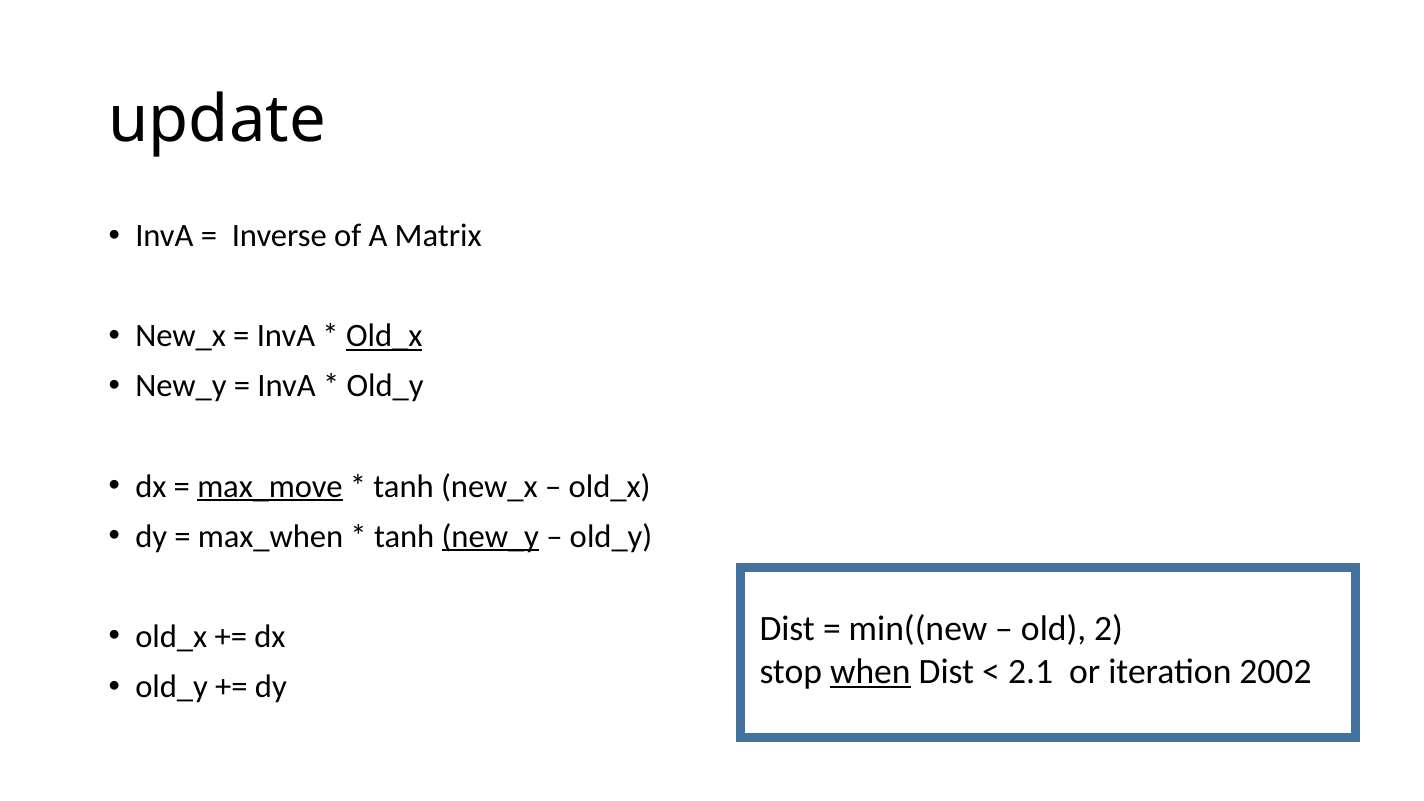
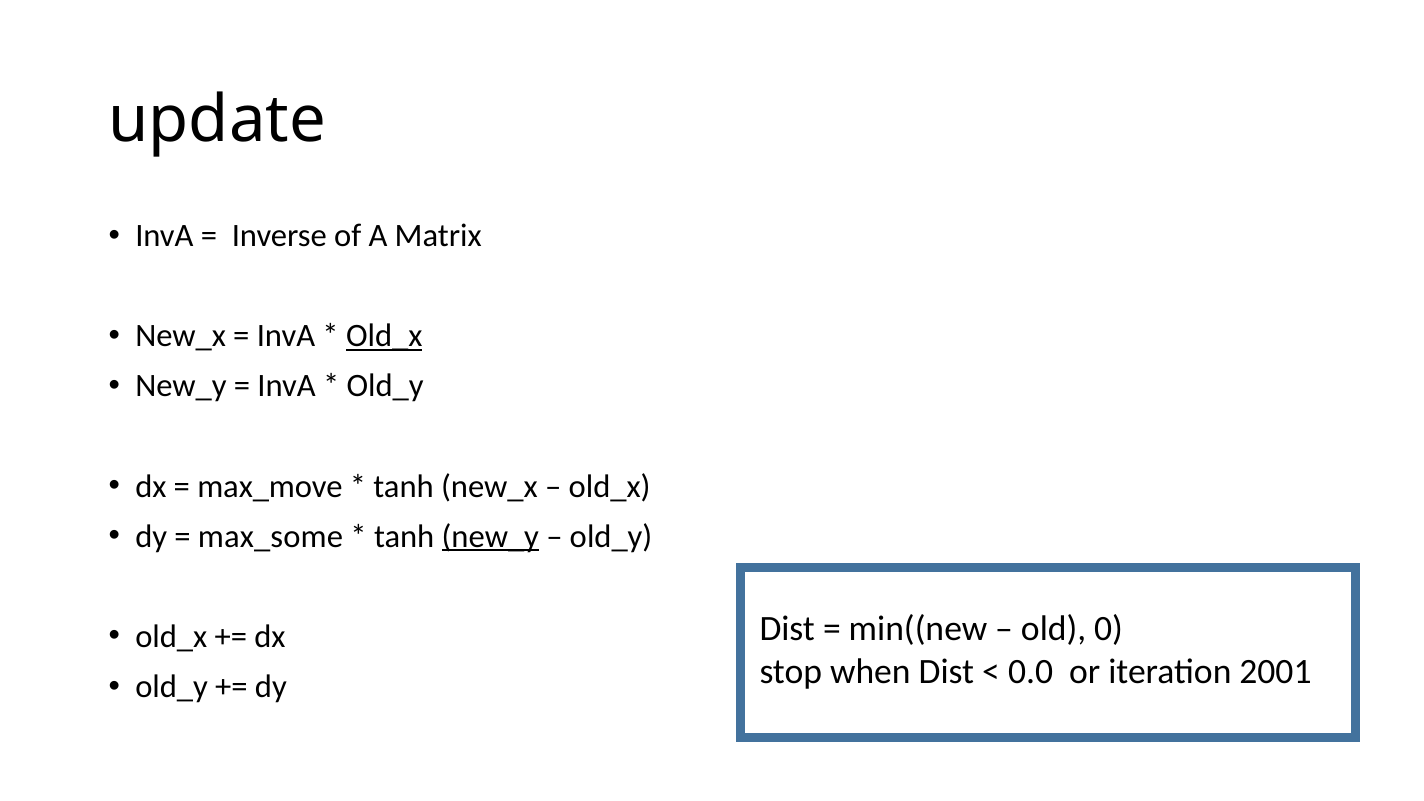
max_move underline: present -> none
max_when: max_when -> max_some
2: 2 -> 0
when underline: present -> none
2.1: 2.1 -> 0.0
2002: 2002 -> 2001
